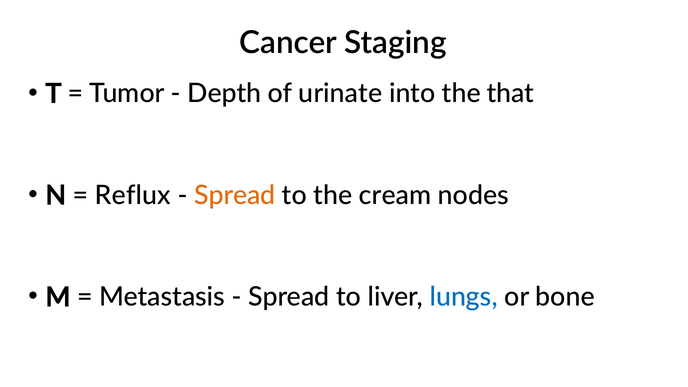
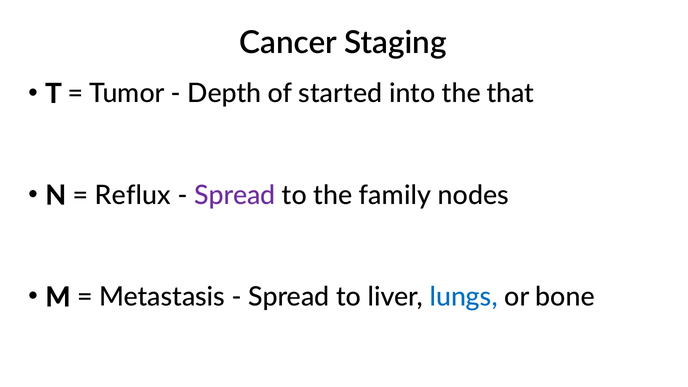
urinate: urinate -> started
Spread at (235, 195) colour: orange -> purple
cream: cream -> family
